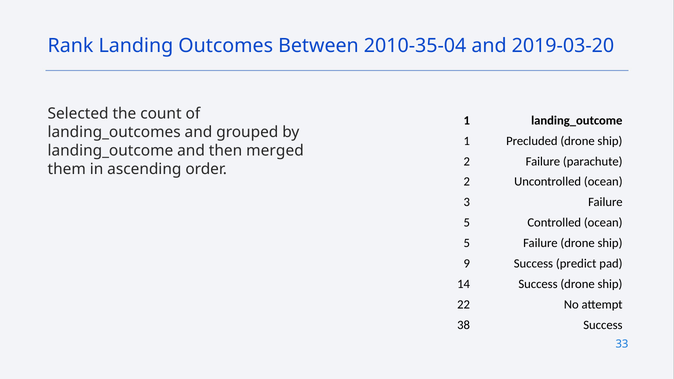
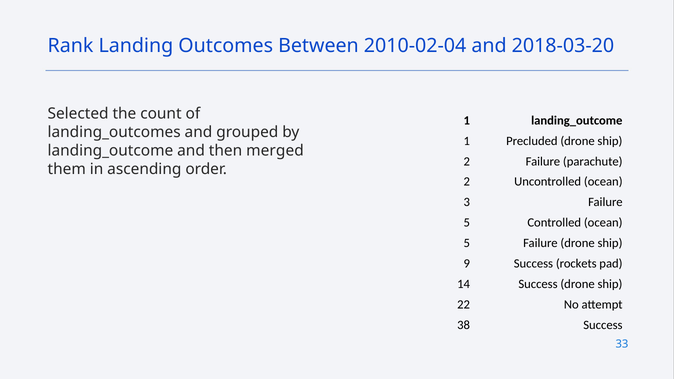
2010-35-04: 2010-35-04 -> 2010-02-04
2019-03-20: 2019-03-20 -> 2018-03-20
predict: predict -> rockets
